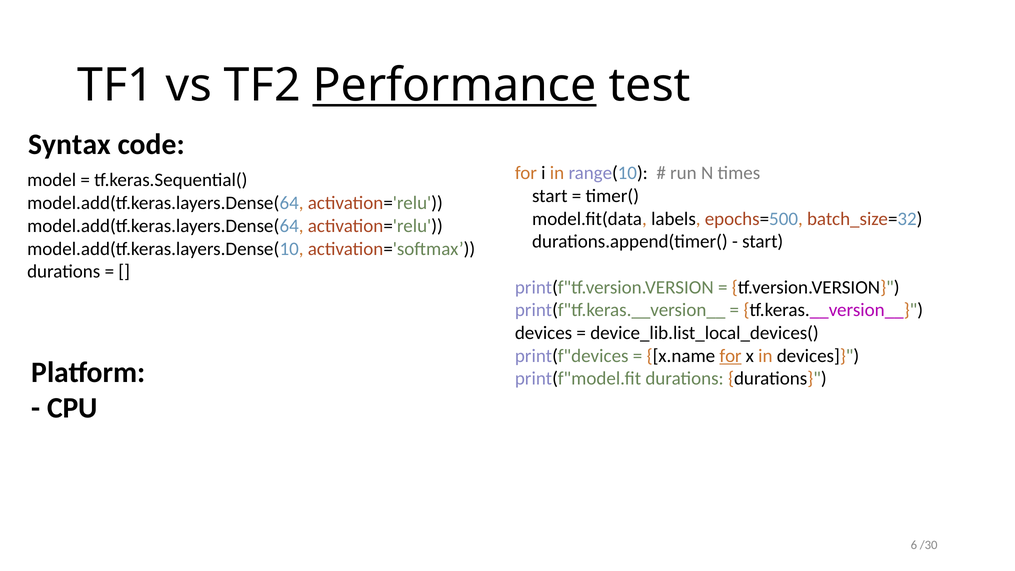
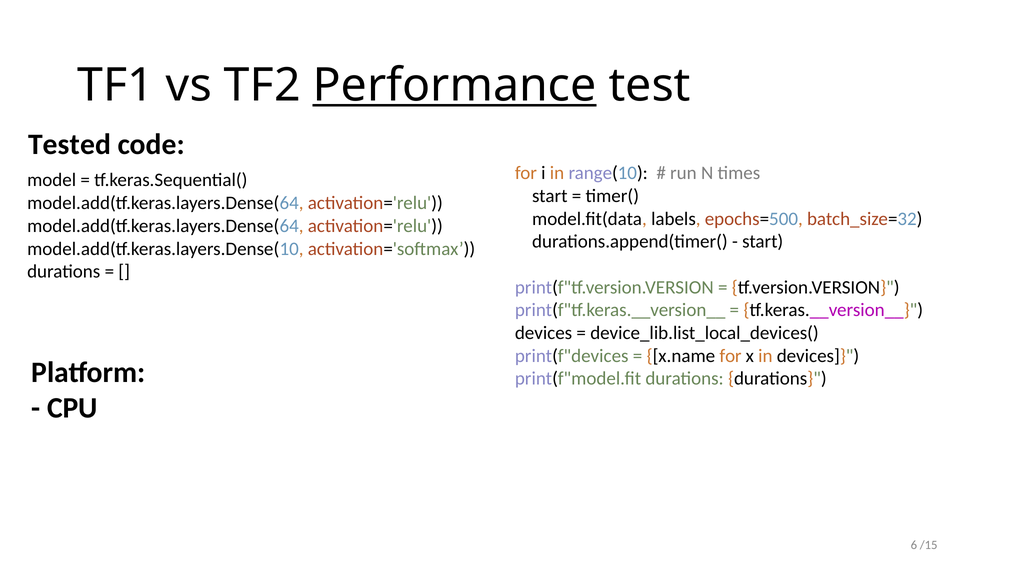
Syntax: Syntax -> Tested
for at (731, 356) underline: present -> none
/30: /30 -> /15
